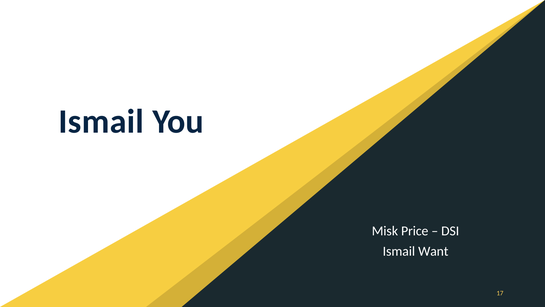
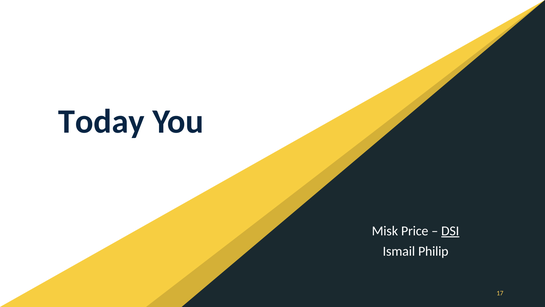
Ismail at (101, 121): Ismail -> Today
DSI underline: none -> present
Want: Want -> Philip
